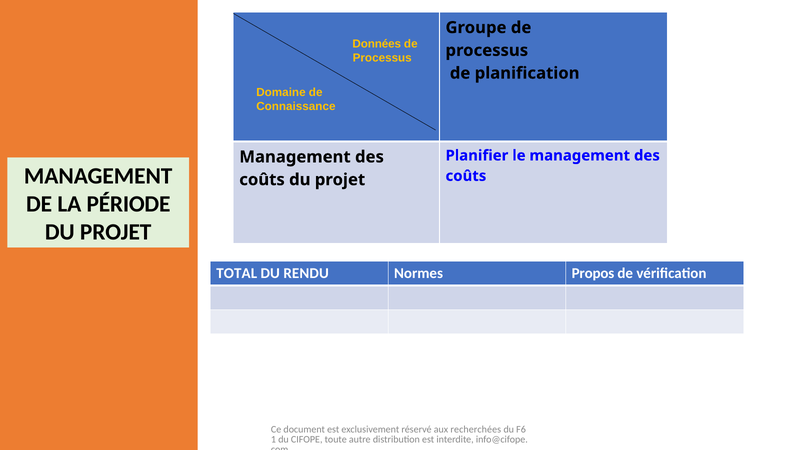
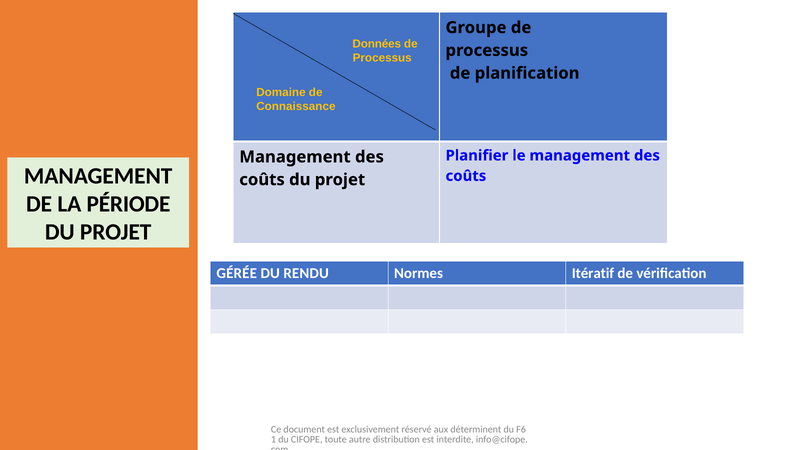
TOTAL: TOTAL -> GÉRÉE
Propos: Propos -> Itératif
recherchées: recherchées -> déterminent
